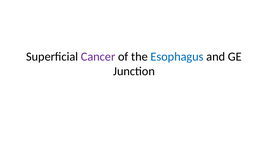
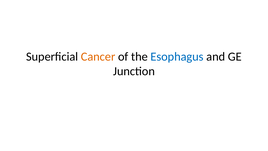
Cancer colour: purple -> orange
